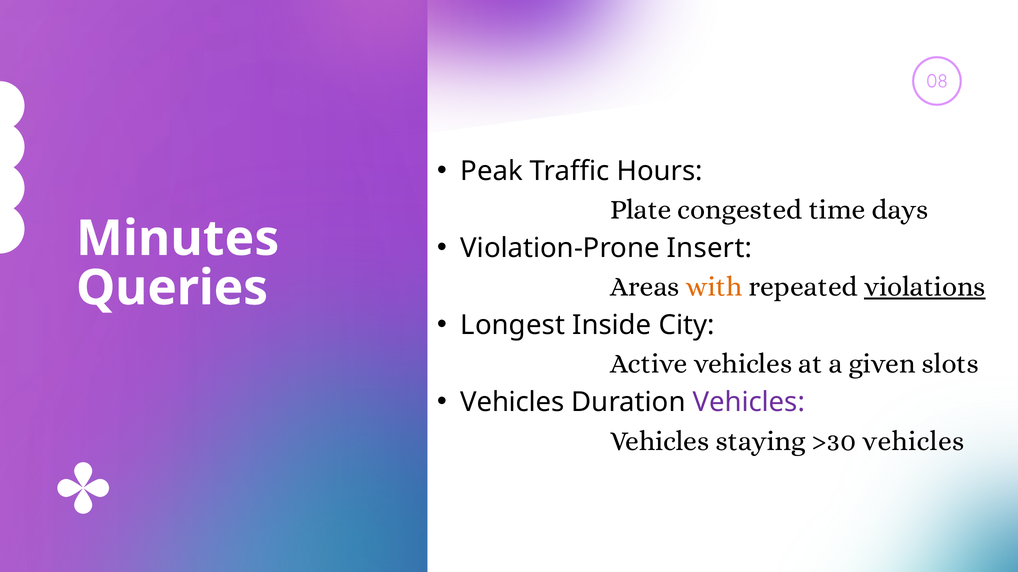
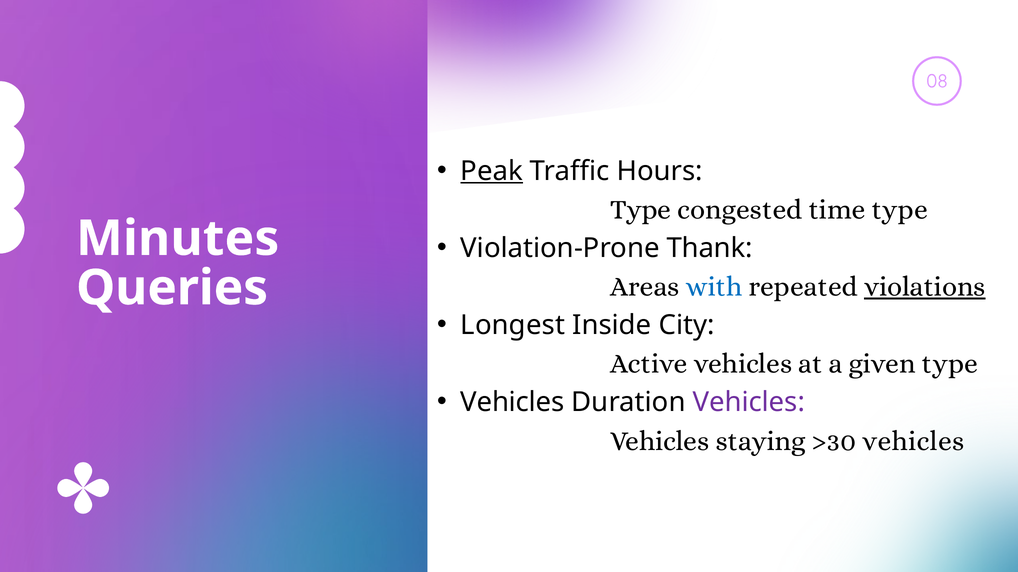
Peak underline: none -> present
Plate at (641, 210): Plate -> Type
time days: days -> type
Insert: Insert -> Thank
with colour: orange -> blue
given slots: slots -> type
